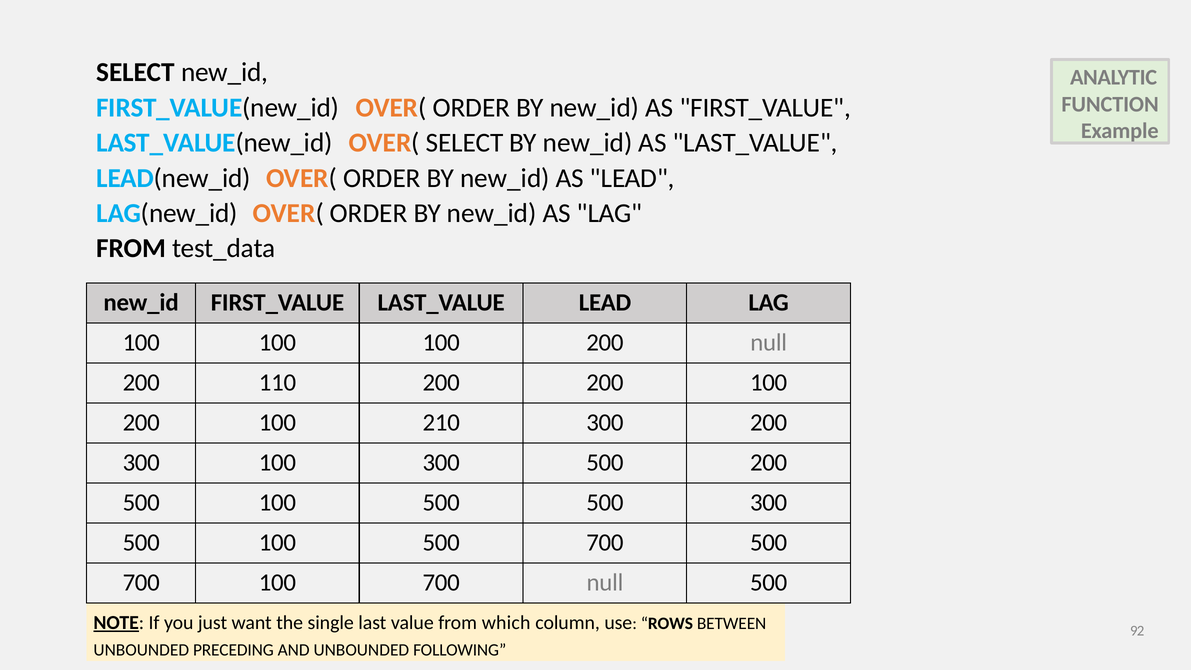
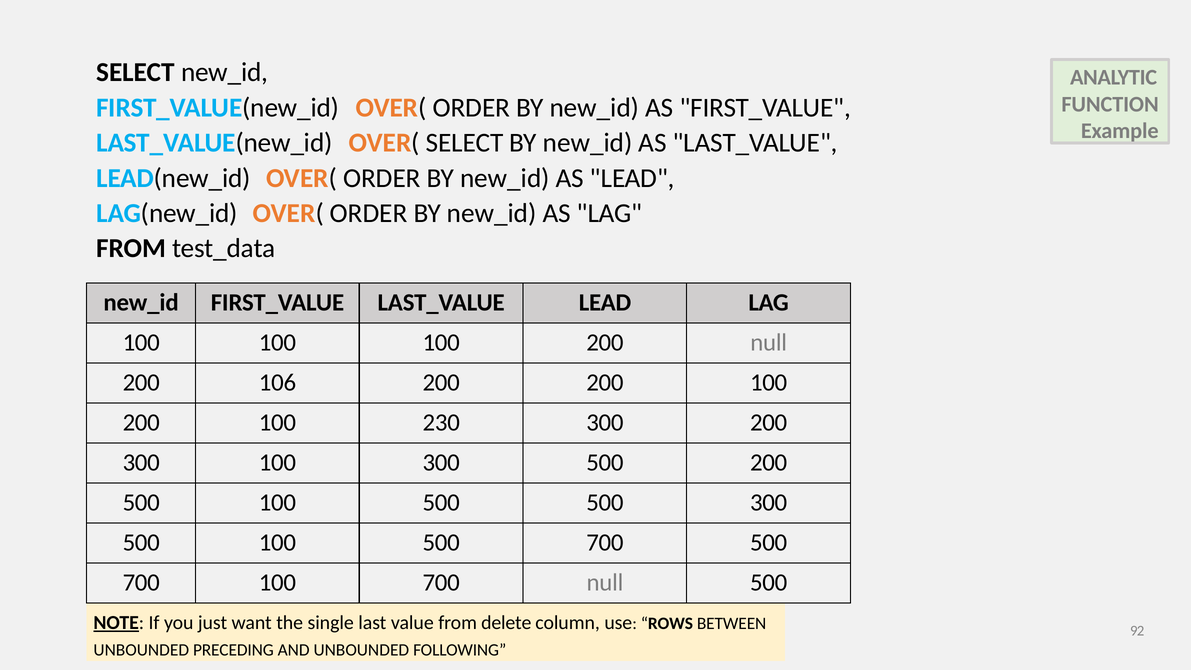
110: 110 -> 106
210: 210 -> 230
which: which -> delete
